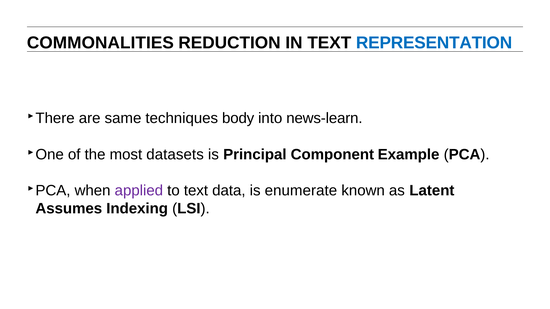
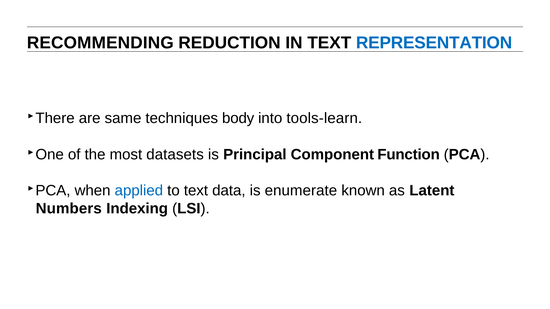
COMMONALITIES: COMMONALITIES -> RECOMMENDING
news-learn: news-learn -> tools-learn
Example: Example -> Function
applied colour: purple -> blue
Assumes: Assumes -> Numbers
